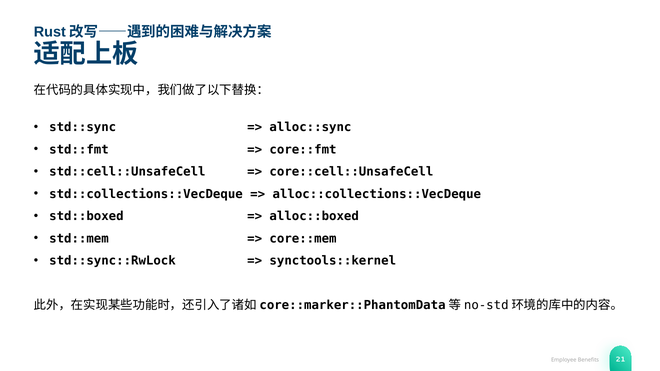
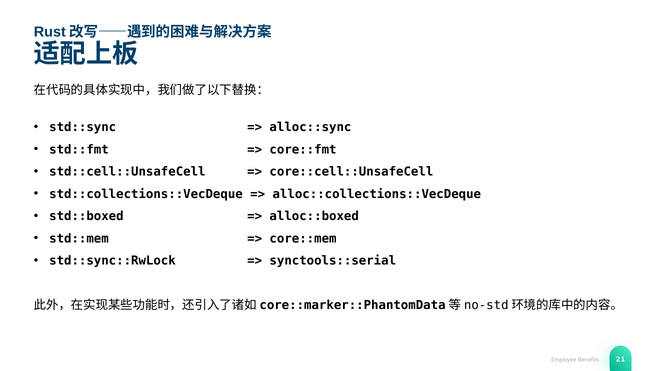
synctools::kernel: synctools::kernel -> synctools::serial
